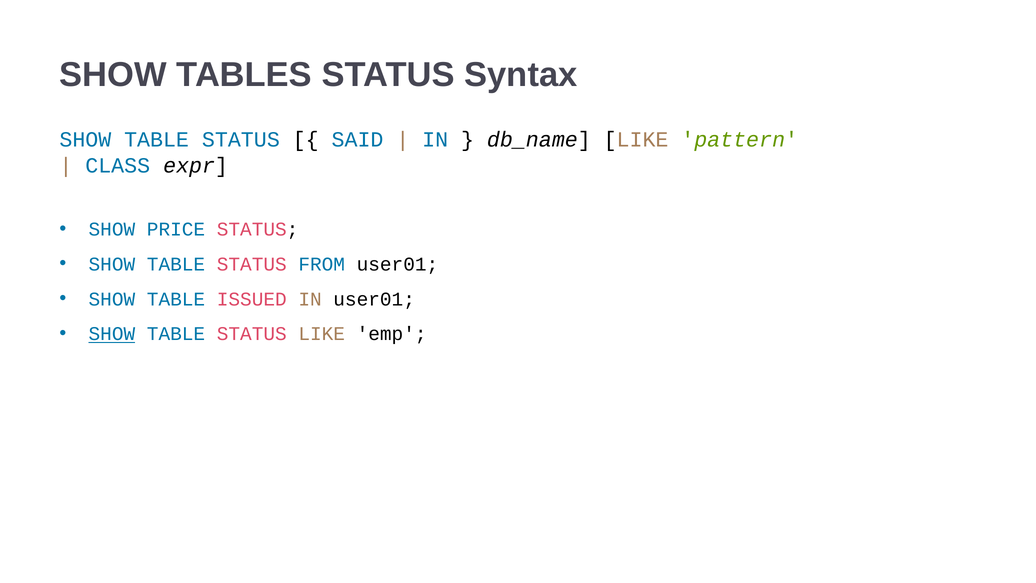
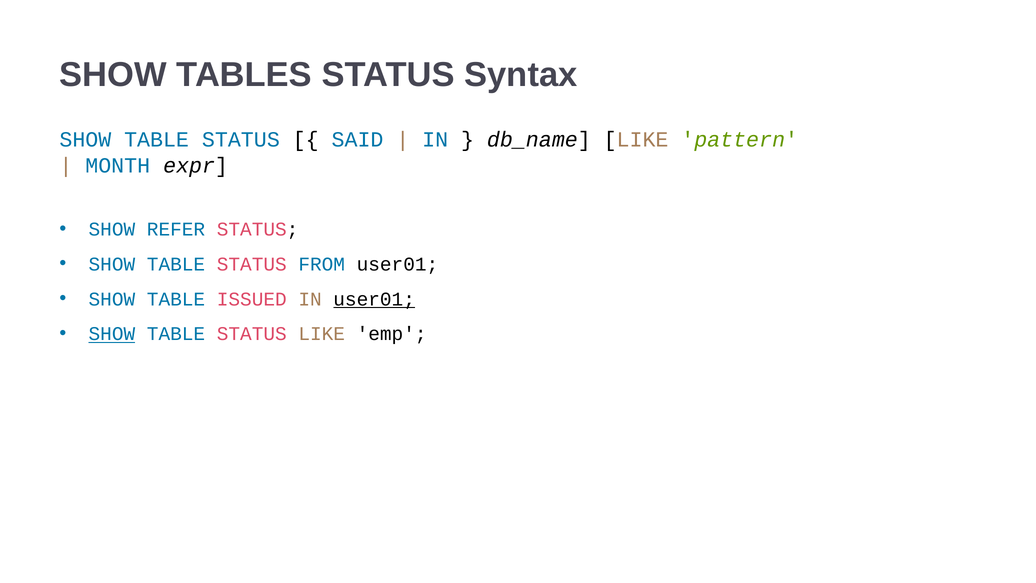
CLASS: CLASS -> MONTH
PRICE: PRICE -> REFER
user01 at (374, 299) underline: none -> present
